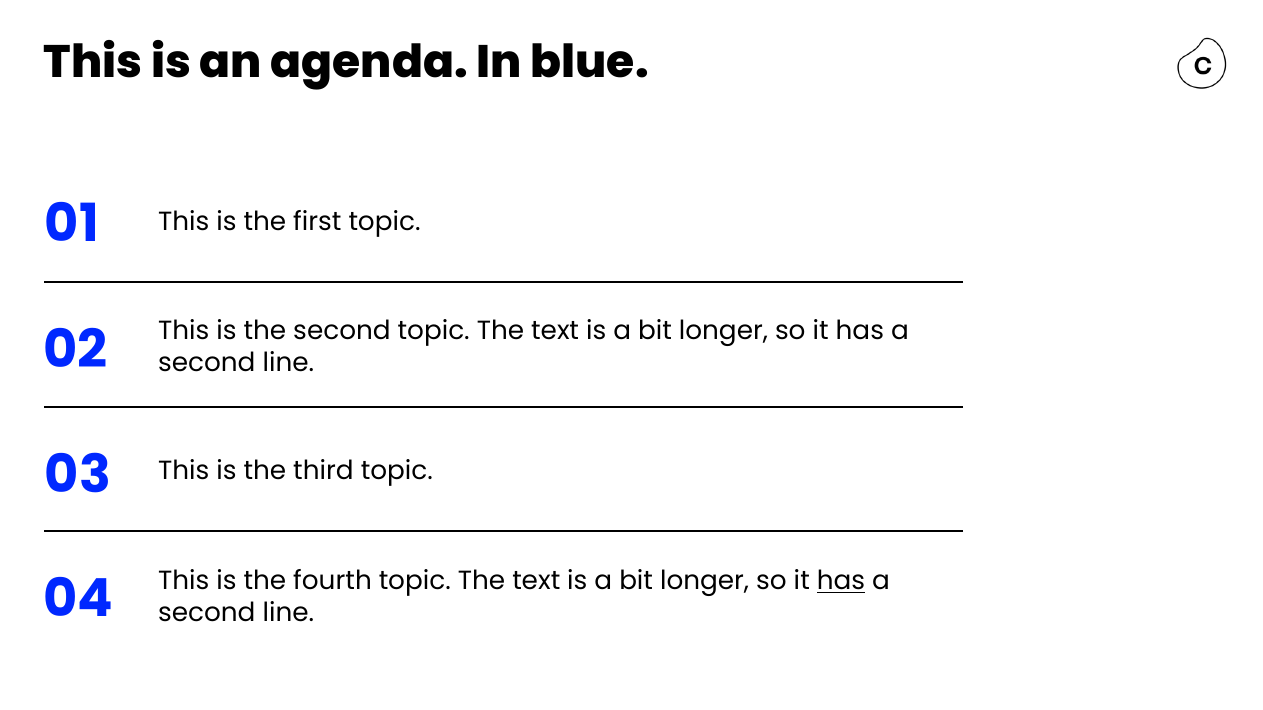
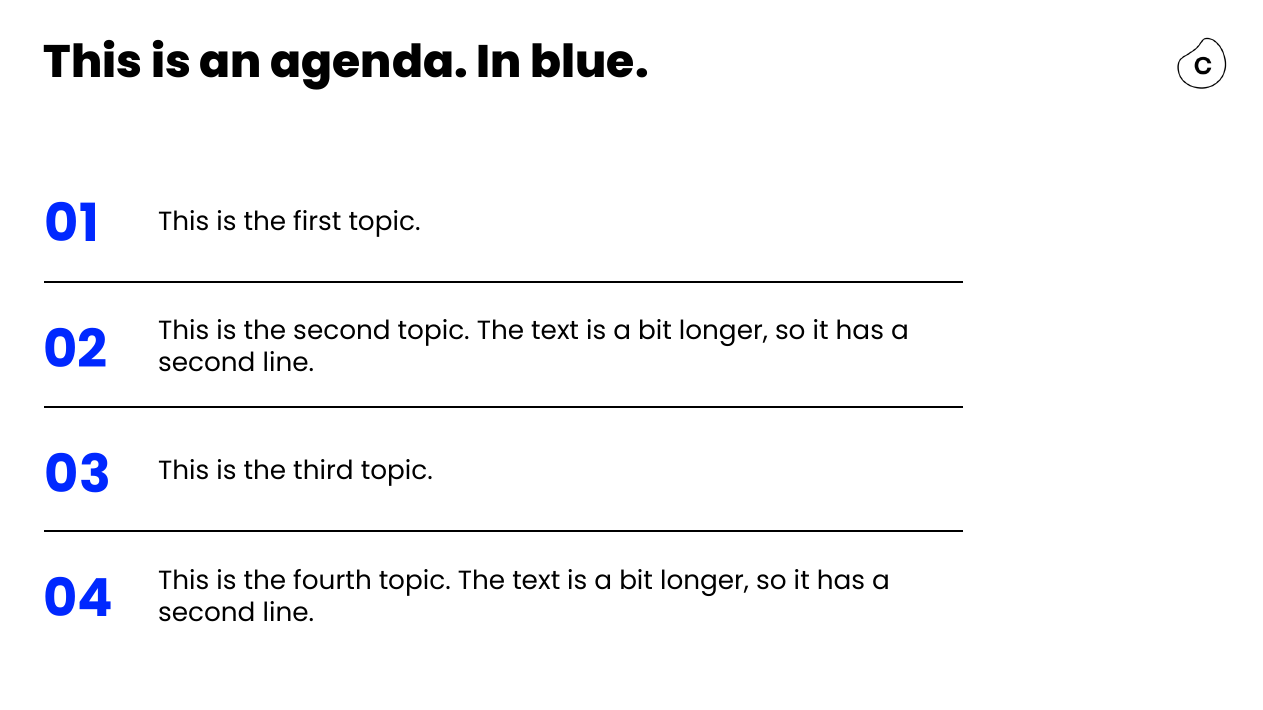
has at (841, 581) underline: present -> none
